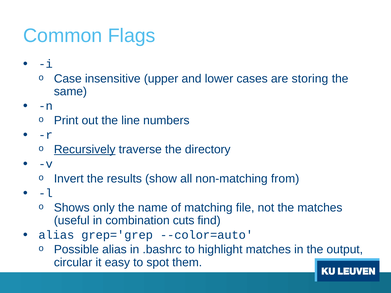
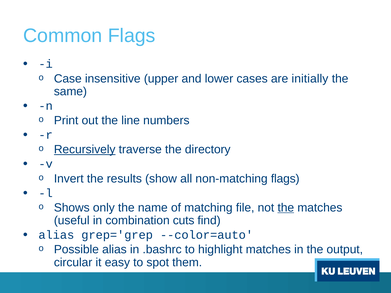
storing: storing -> initially
non-matching from: from -> flags
the at (286, 208) underline: none -> present
